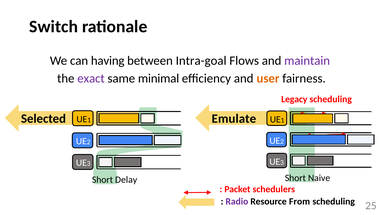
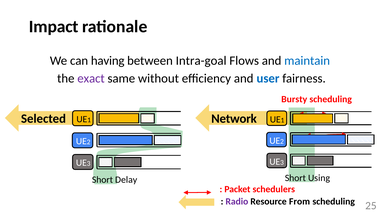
Switch: Switch -> Impact
maintain colour: purple -> blue
minimal: minimal -> without
user colour: orange -> blue
Legacy: Legacy -> Bursty
Emulate: Emulate -> Network
Naive: Naive -> Using
